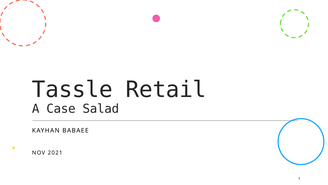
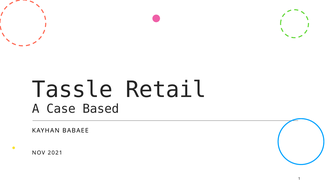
Salad: Salad -> Based
